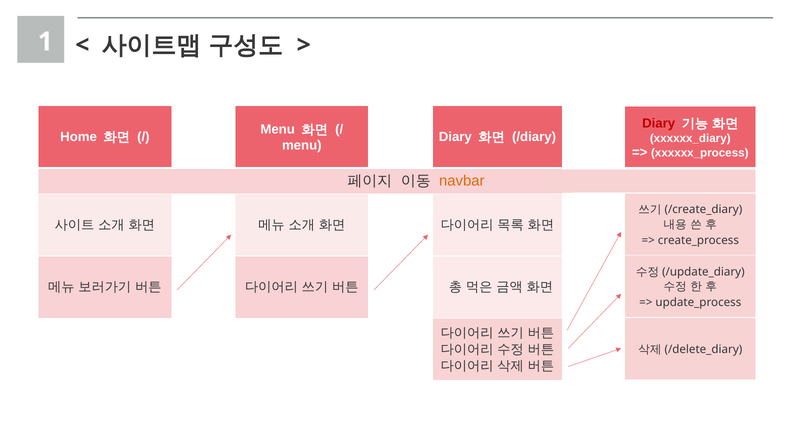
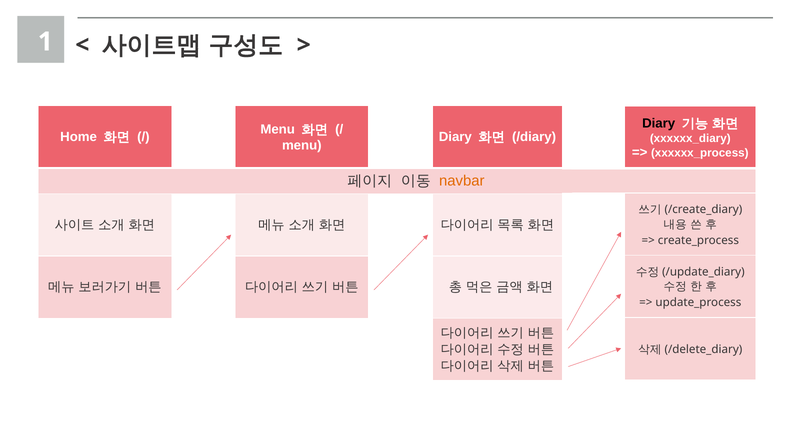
Diary at (659, 123) colour: red -> black
